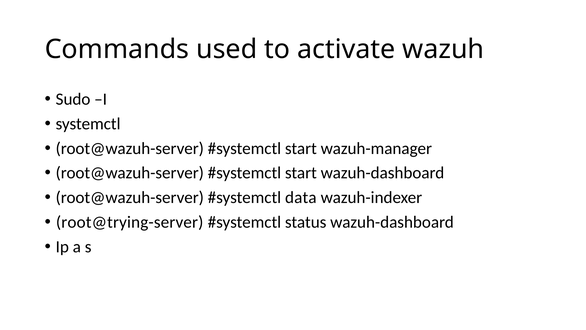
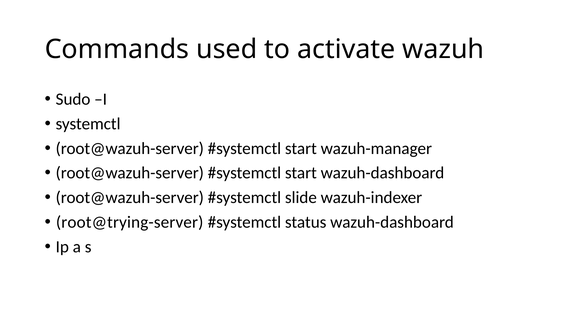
data: data -> slide
